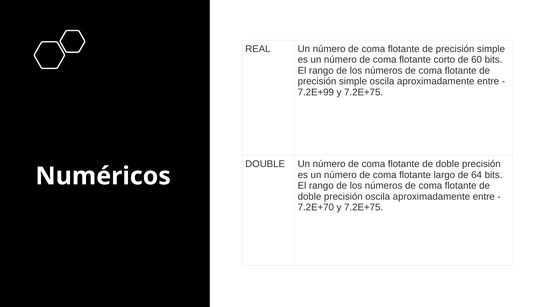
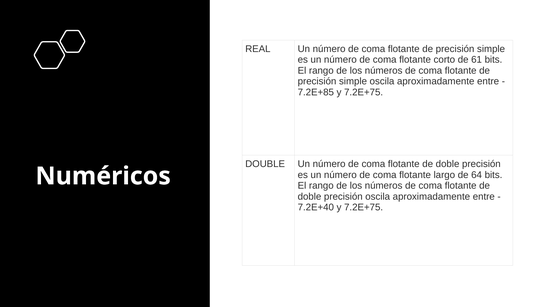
60: 60 -> 61
7.2E+99: 7.2E+99 -> 7.2E+85
7.2E+70: 7.2E+70 -> 7.2E+40
